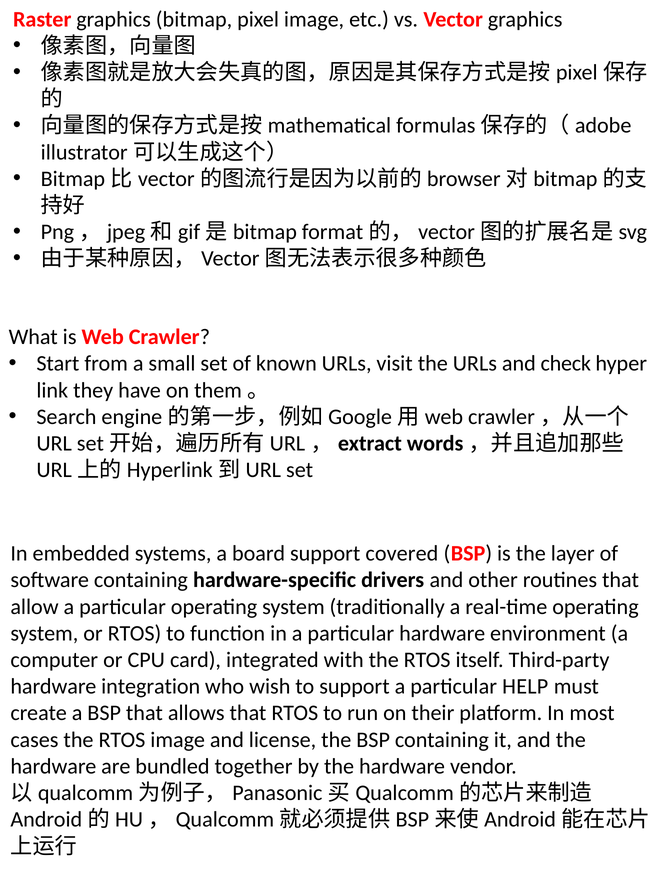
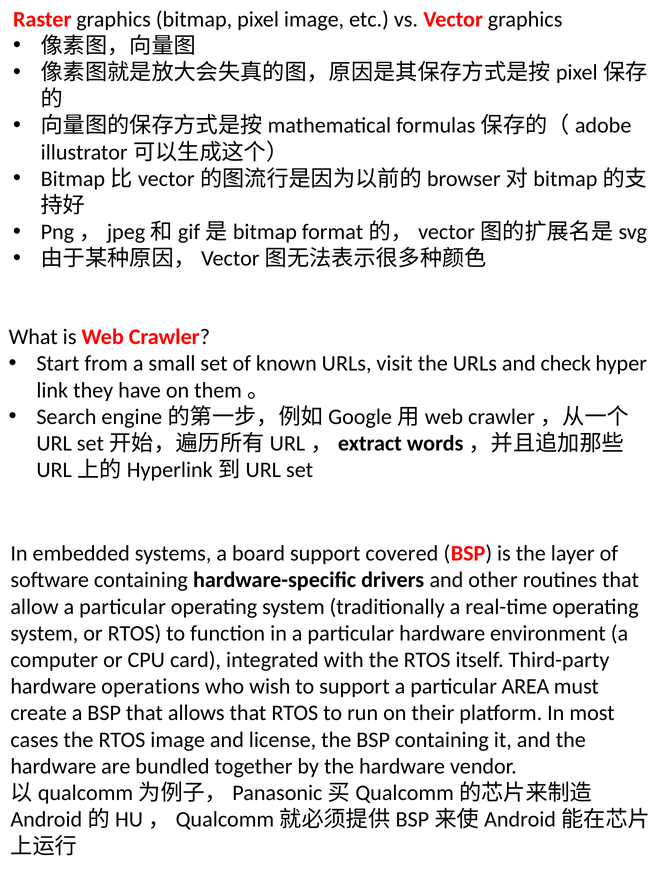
integration: integration -> operations
HELP: HELP -> AREA
